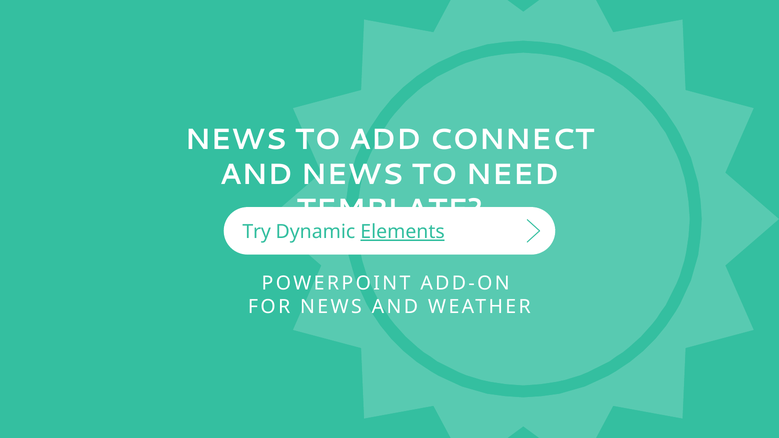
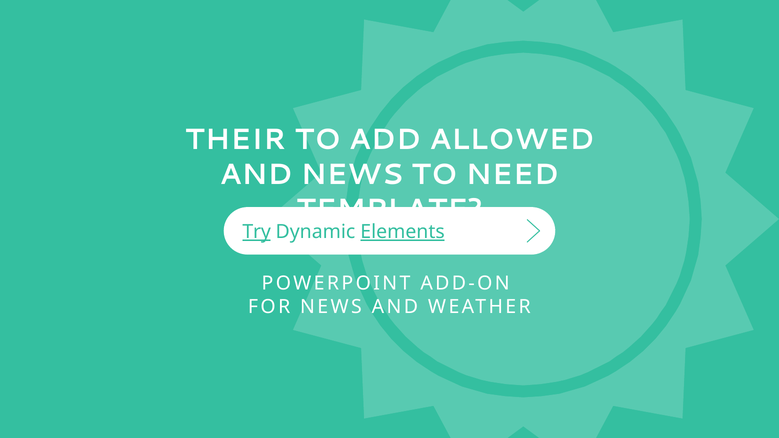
NEWS at (236, 140): NEWS -> THEIR
CONNECT: CONNECT -> ALLOWED
Try underline: none -> present
